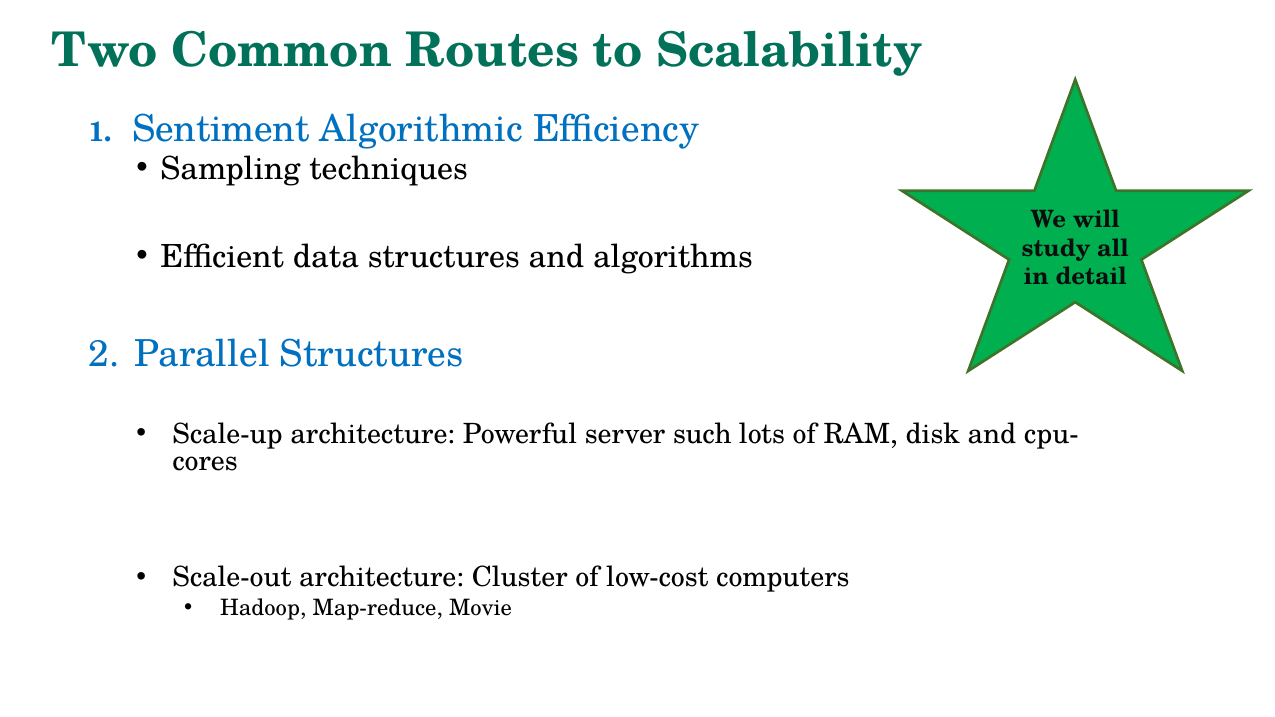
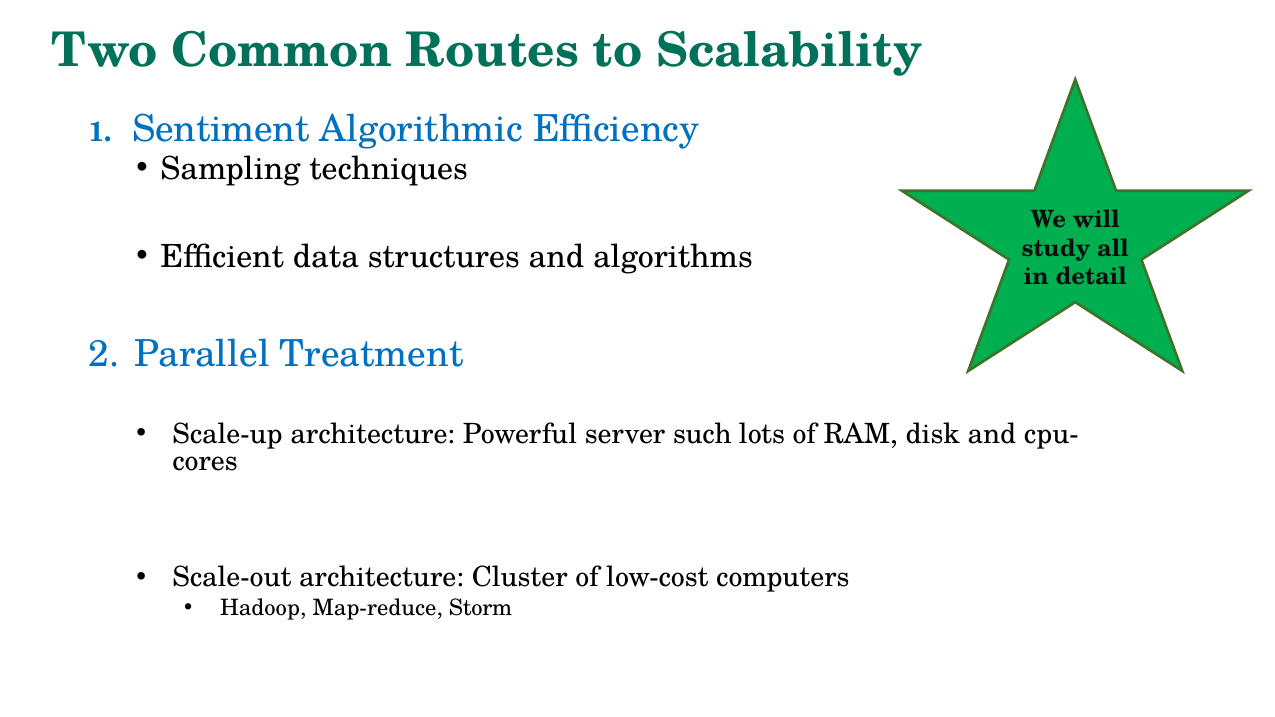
Parallel Structures: Structures -> Treatment
Movie: Movie -> Storm
